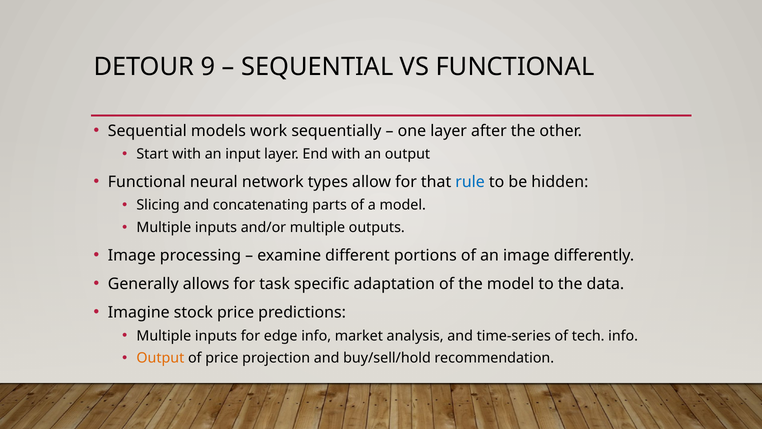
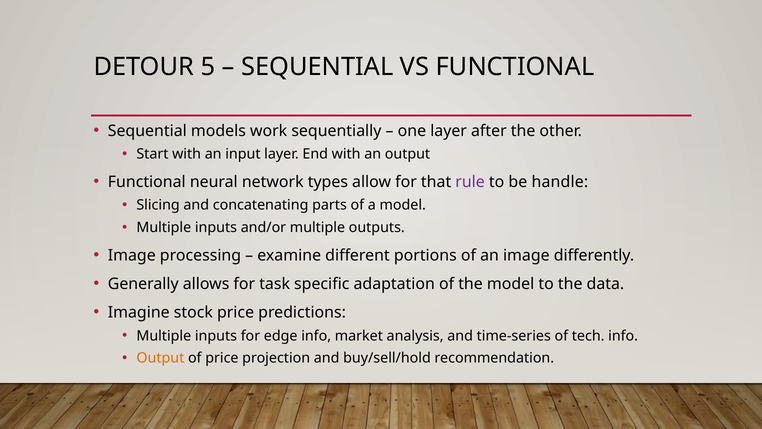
9: 9 -> 5
rule colour: blue -> purple
hidden: hidden -> handle
